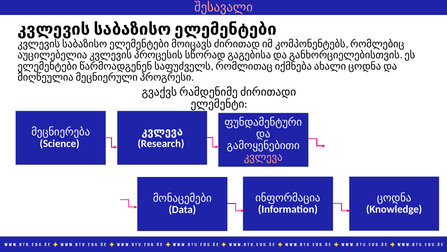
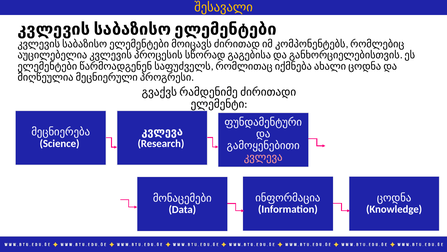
შესავალი colour: pink -> yellow
